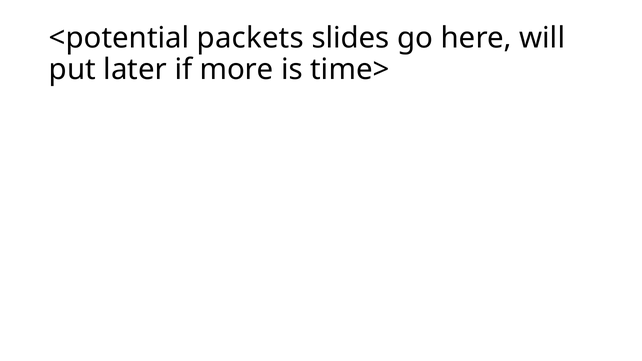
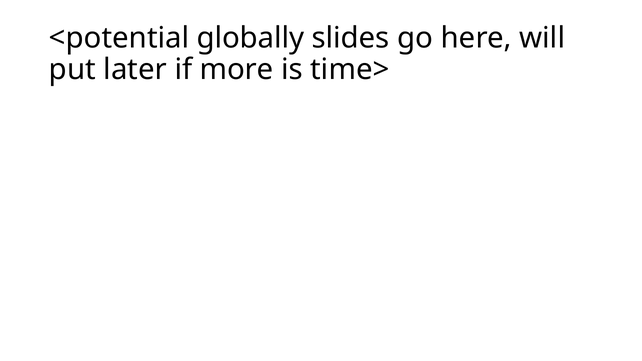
packets: packets -> globally
